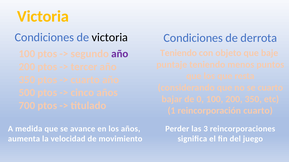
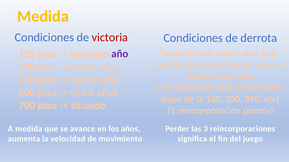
Victoria at (43, 16): Victoria -> Medida
victoria at (110, 37) colour: black -> red
reincorporación cuarto: cuarto -> puntos
